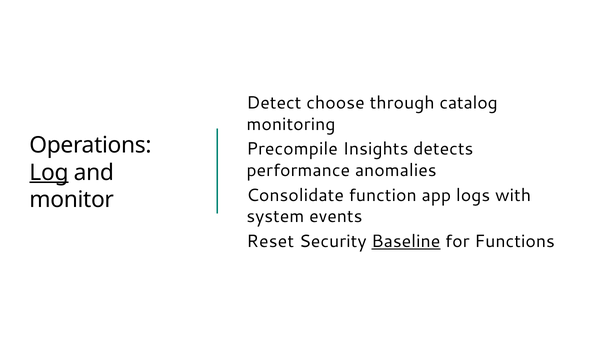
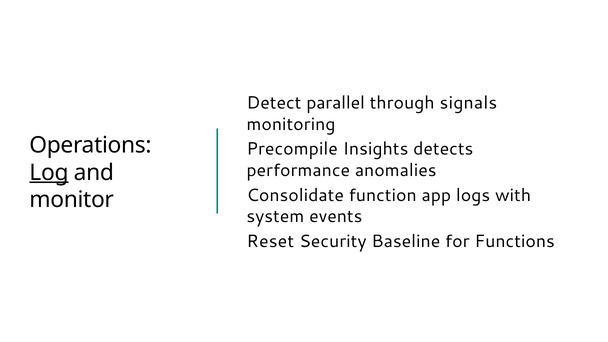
choose: choose -> parallel
catalog: catalog -> signals
Baseline underline: present -> none
